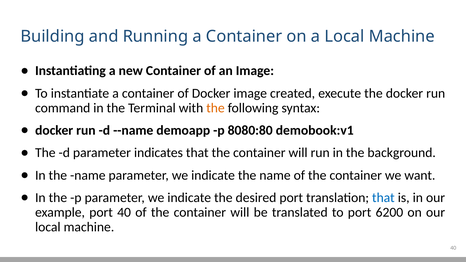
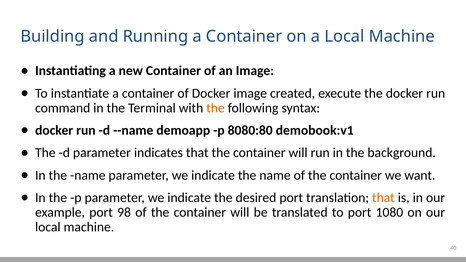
that at (383, 198) colour: blue -> orange
port 40: 40 -> 98
6200: 6200 -> 1080
